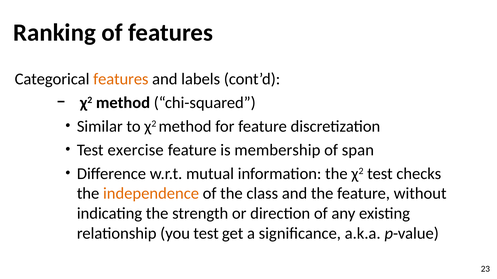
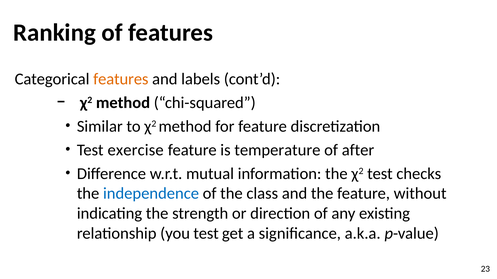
membership: membership -> temperature
span: span -> after
independence colour: orange -> blue
